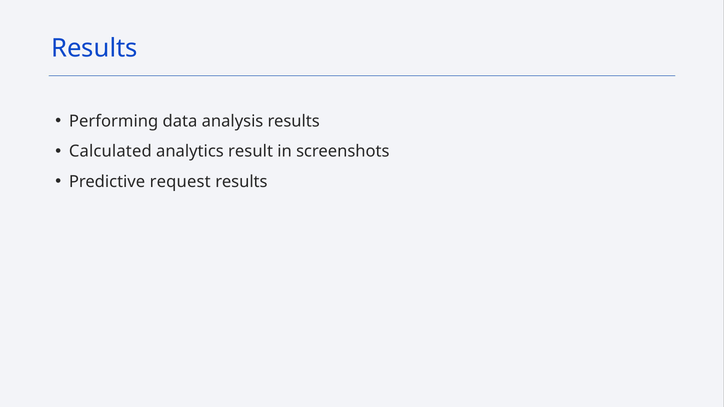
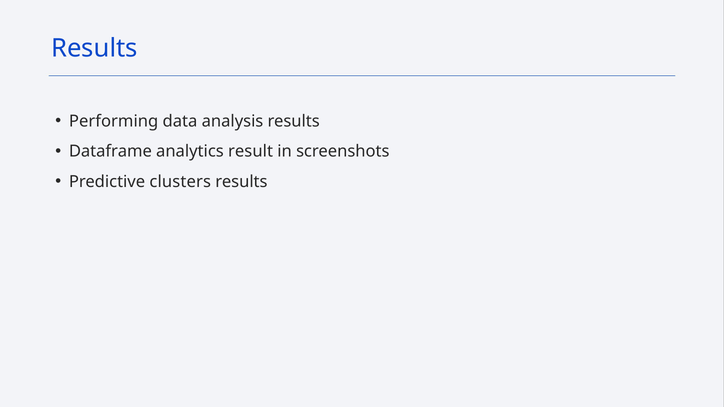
Calculated: Calculated -> Dataframe
request: request -> clusters
